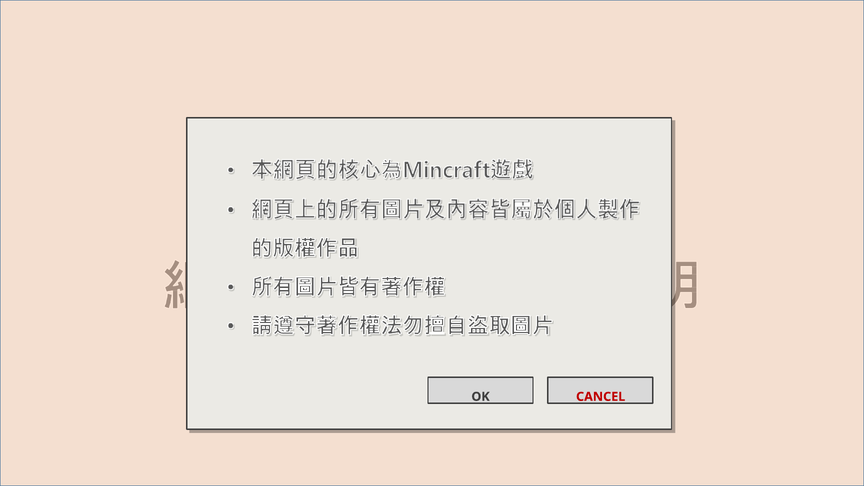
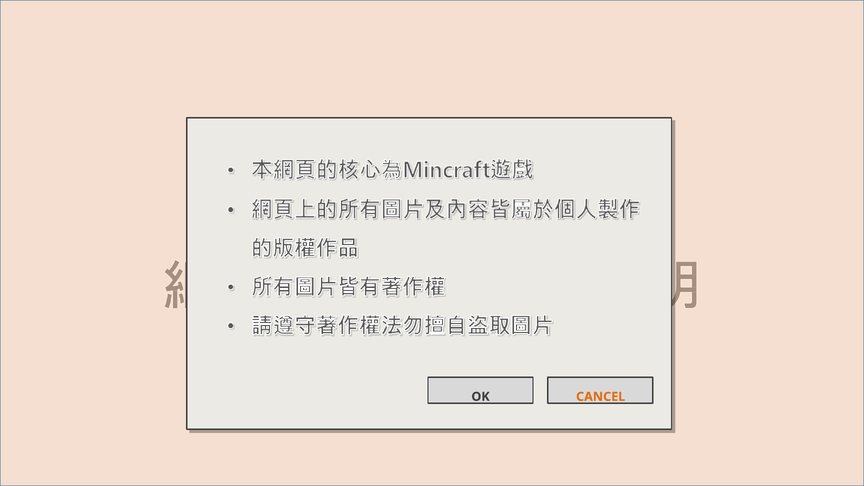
CANCEL at (601, 397) colour: red -> orange
